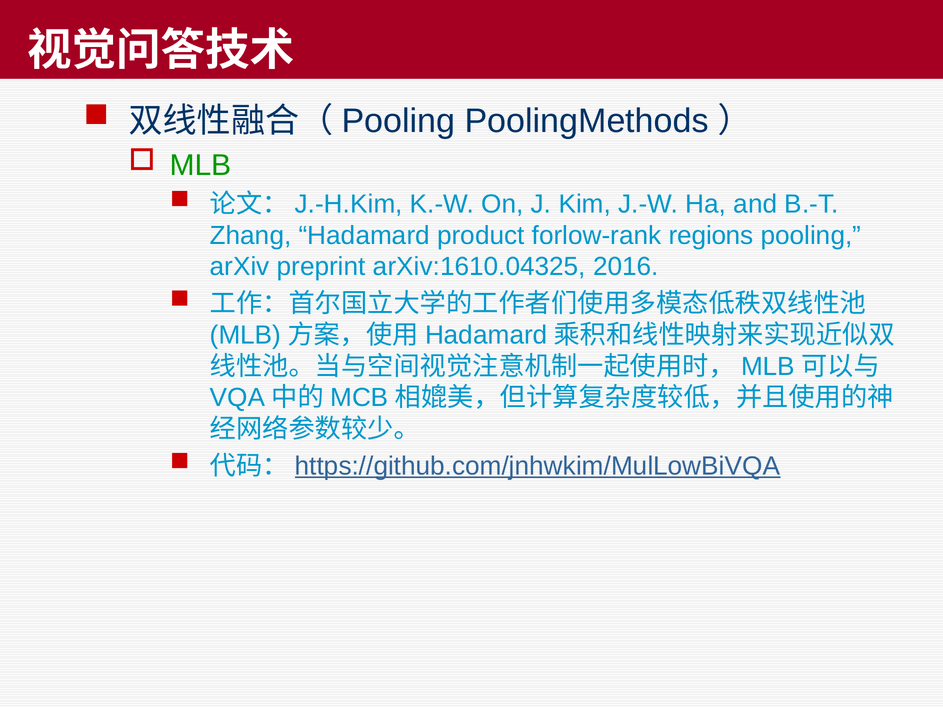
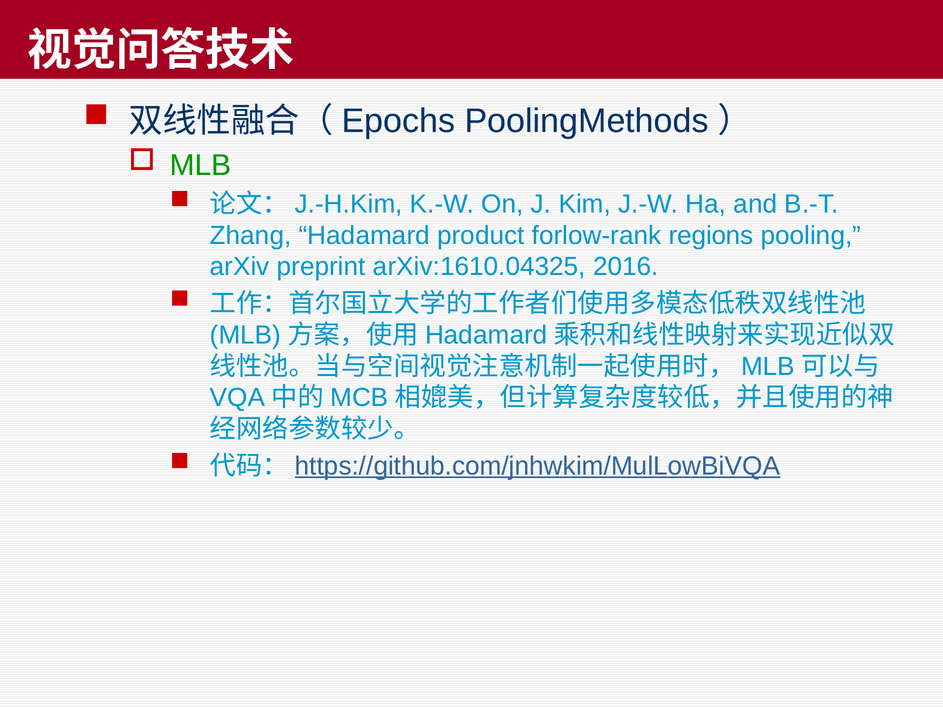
Pooling at (398, 121): Pooling -> Epochs
